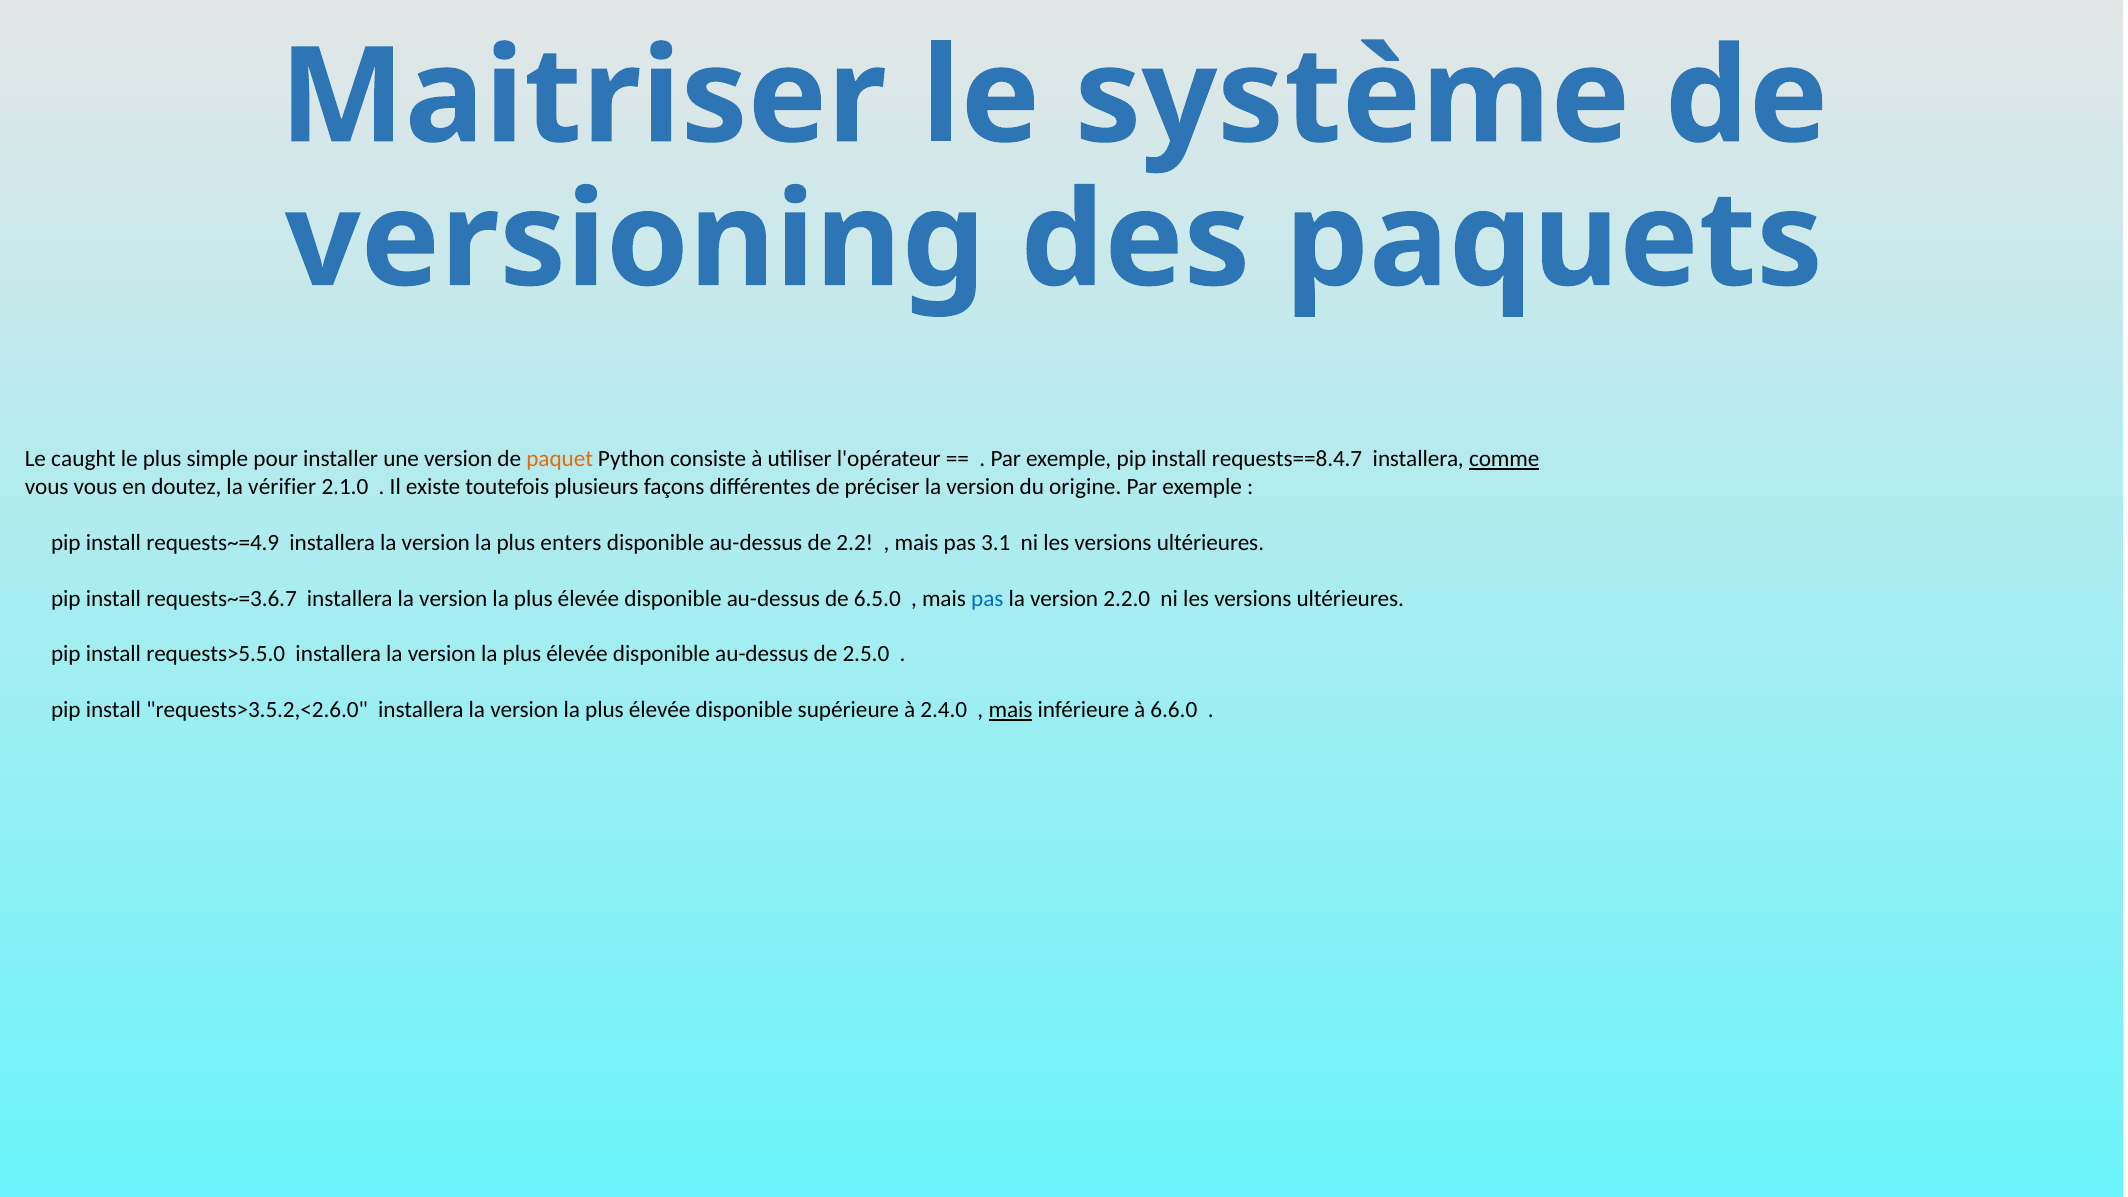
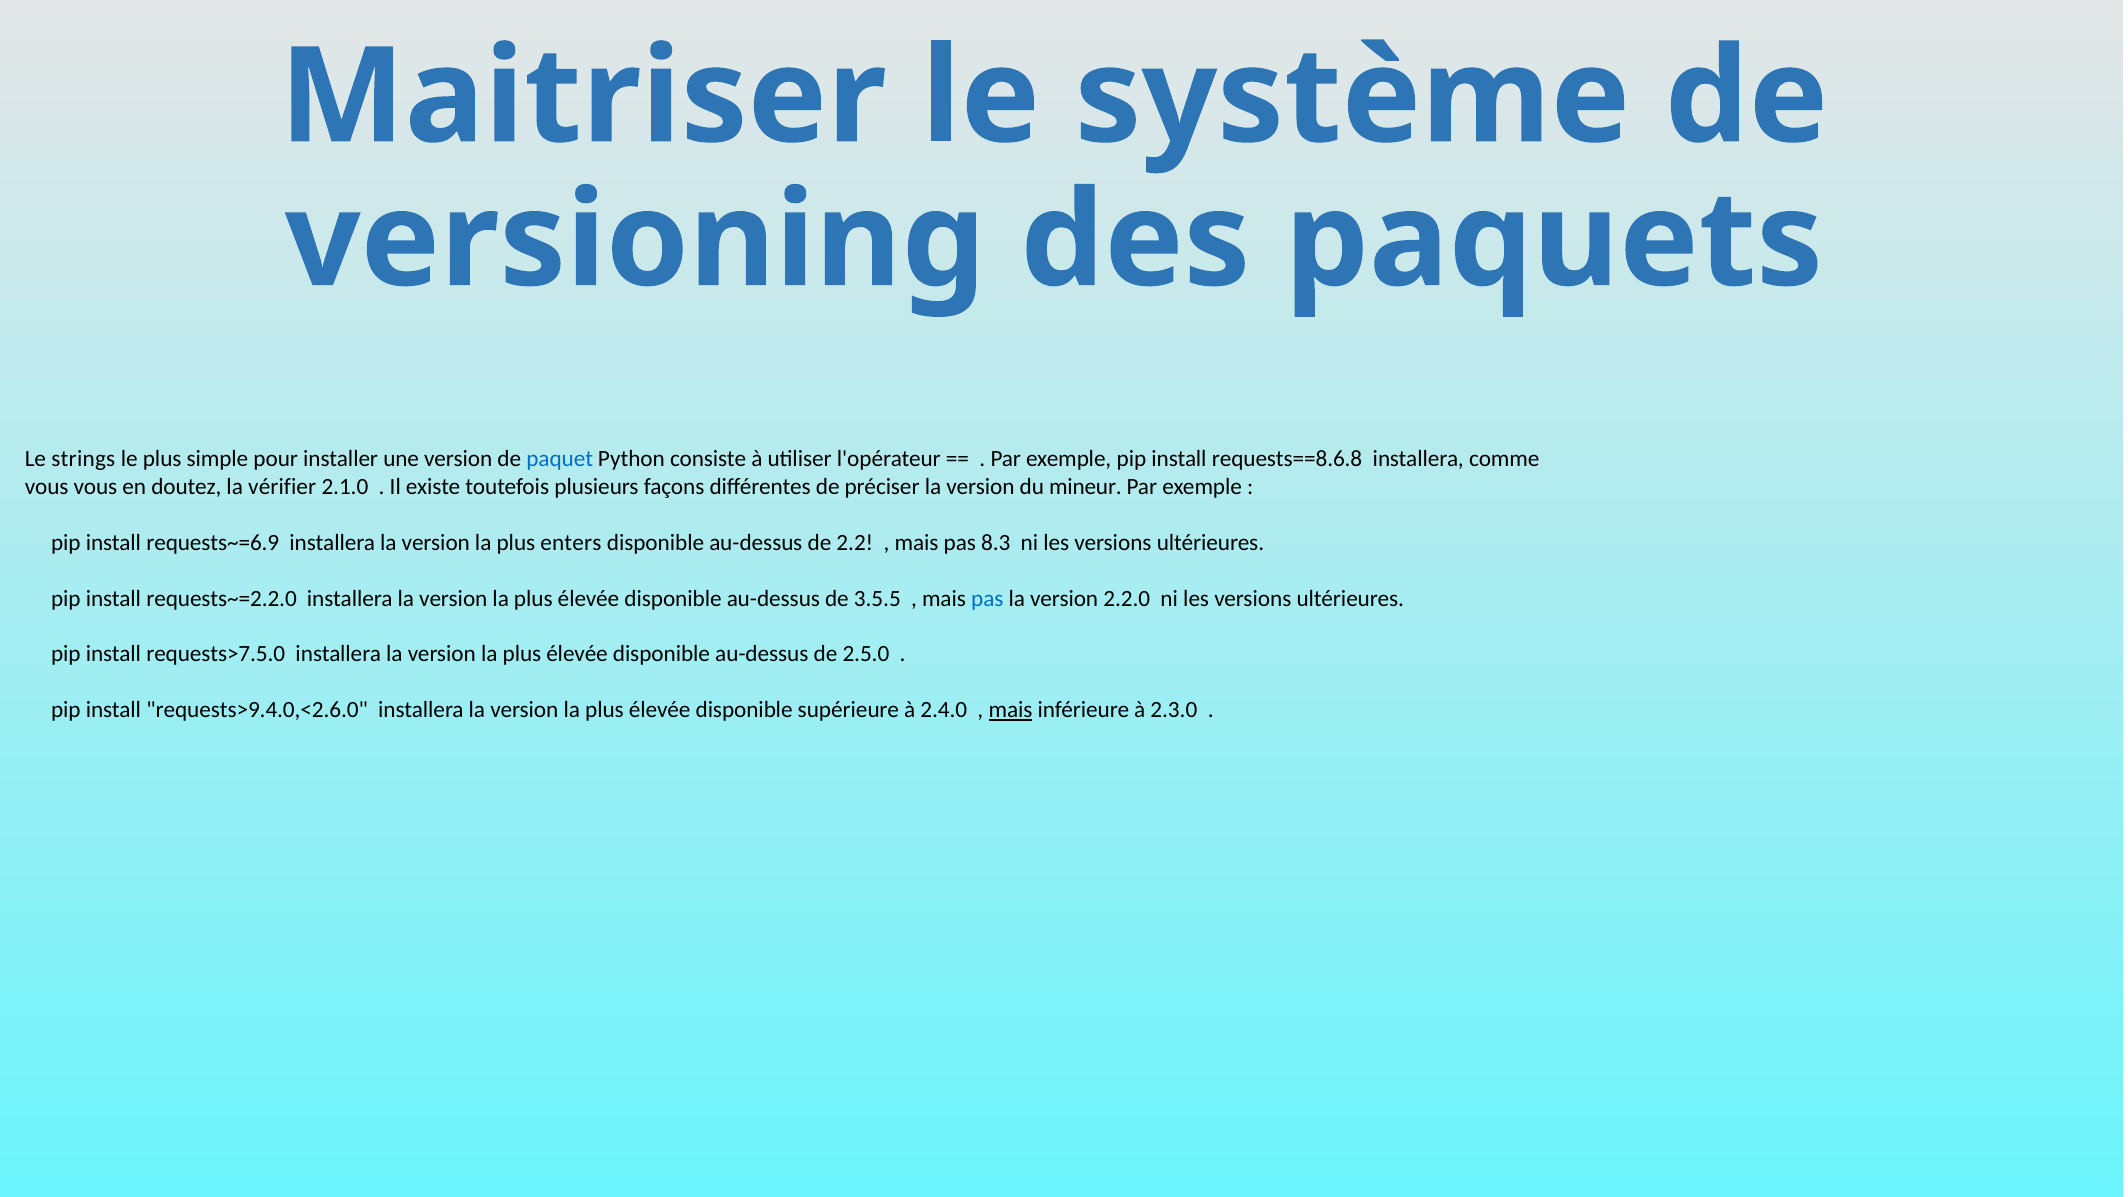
caught: caught -> strings
paquet colour: orange -> blue
requests==8.4.7: requests==8.4.7 -> requests==8.6.8
comme underline: present -> none
origine: origine -> mineur
requests~=4.9: requests~=4.9 -> requests~=6.9
3.1: 3.1 -> 8.3
requests~=3.6.7: requests~=3.6.7 -> requests~=2.2.0
6.5.0: 6.5.0 -> 3.5.5
requests>5.5.0: requests>5.5.0 -> requests>7.5.0
requests>3.5.2,<2.6.0: requests>3.5.2,<2.6.0 -> requests>9.4.0,<2.6.0
6.6.0: 6.6.0 -> 2.3.0
